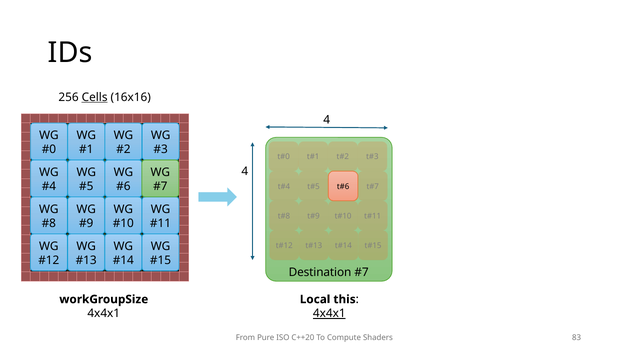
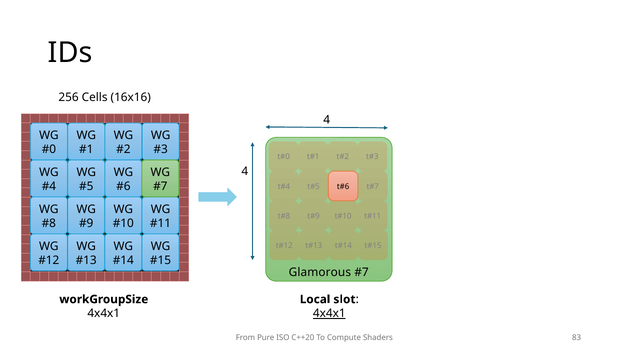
Cells underline: present -> none
Destination: Destination -> Glamorous
this: this -> slot
